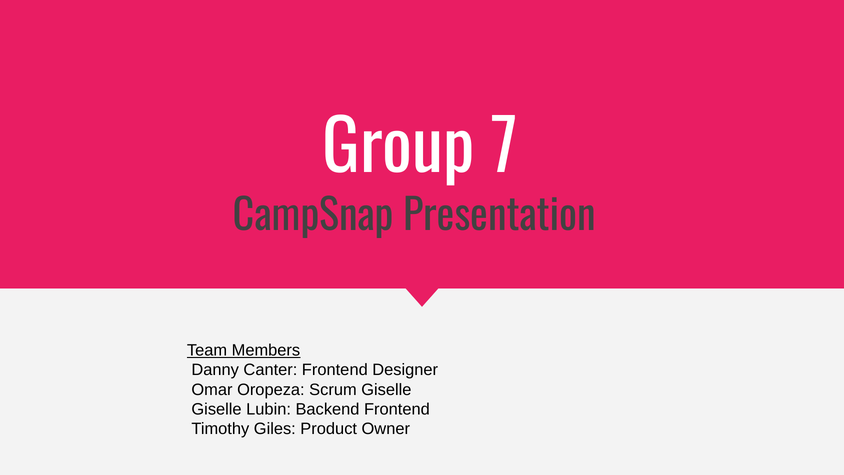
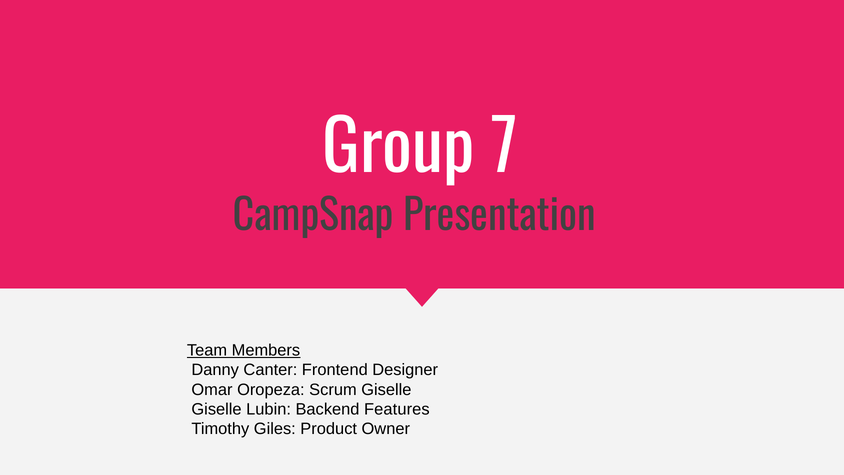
Backend Frontend: Frontend -> Features
